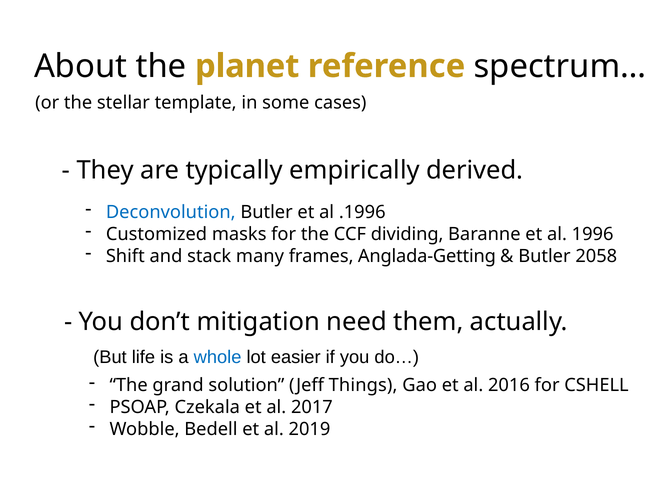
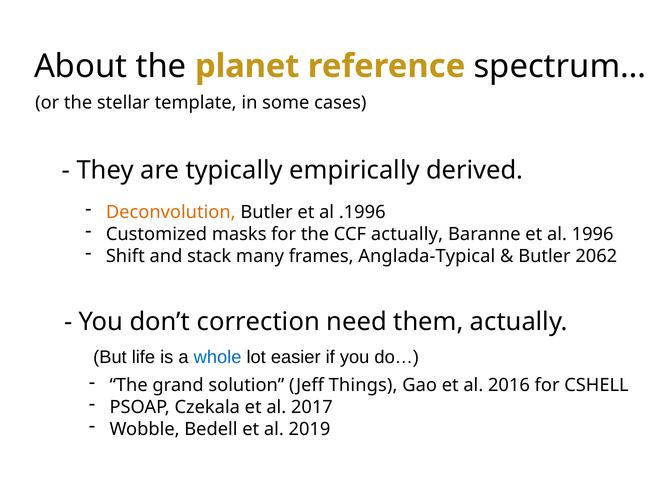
Deconvolution colour: blue -> orange
CCF dividing: dividing -> actually
Anglada-Getting: Anglada-Getting -> Anglada-Typical
2058: 2058 -> 2062
mitigation: mitigation -> correction
